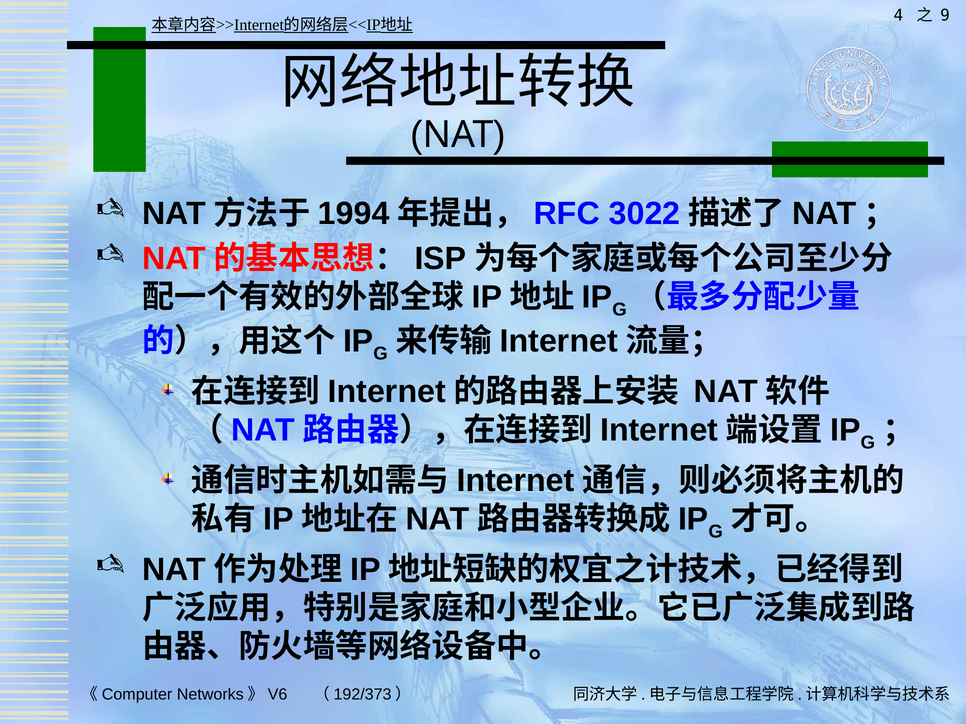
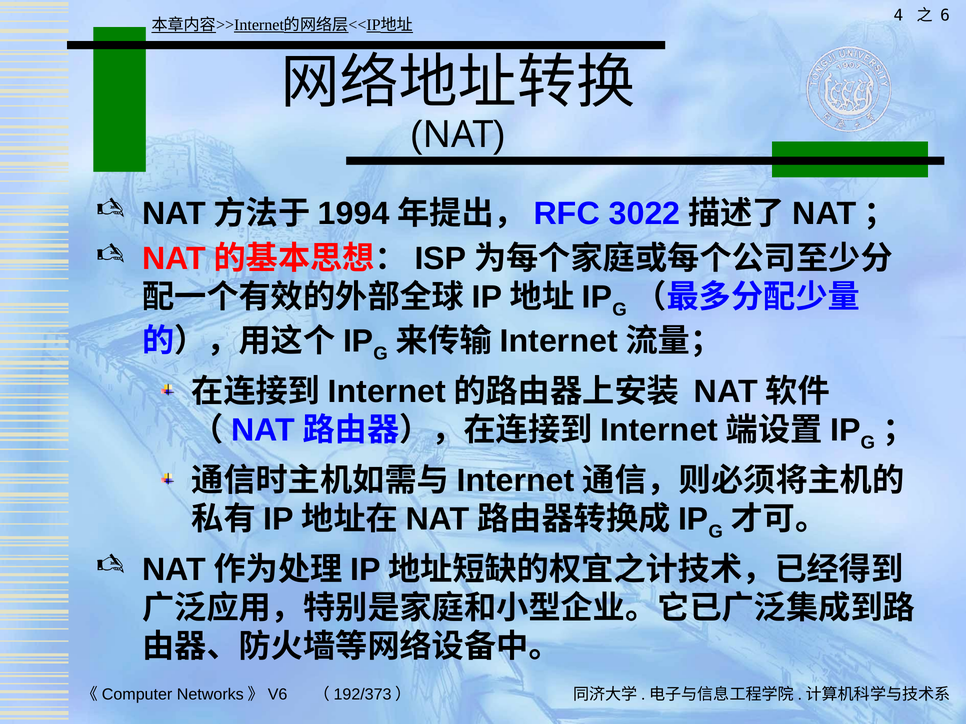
9: 9 -> 6
